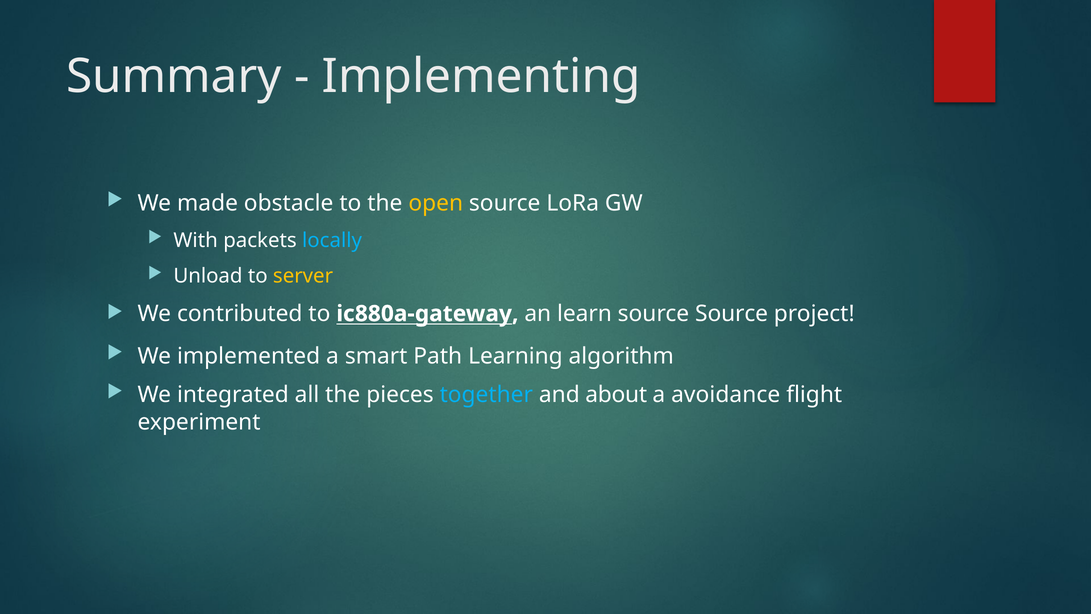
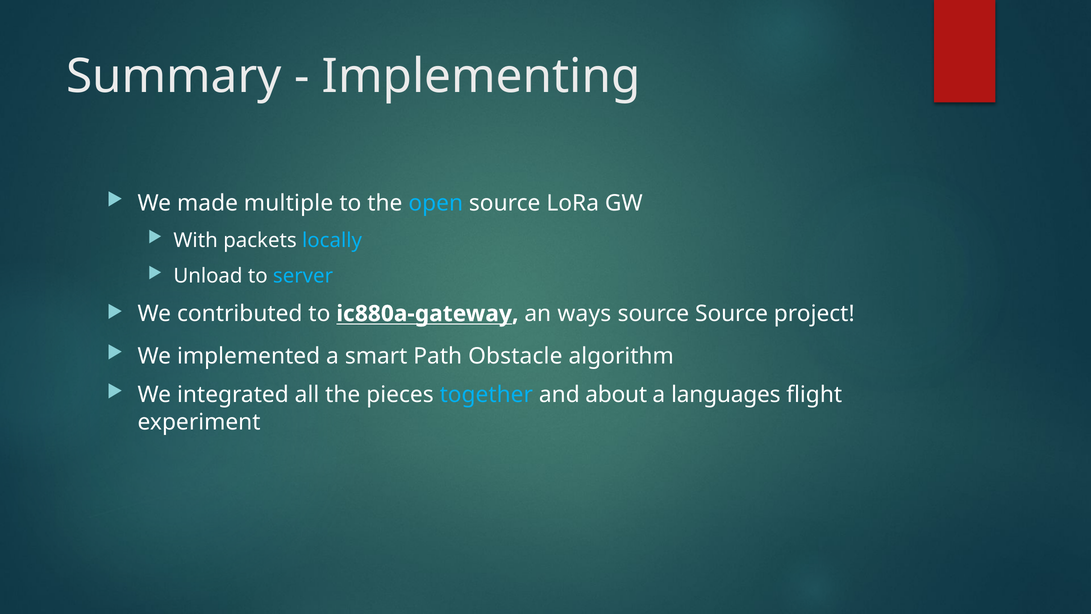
obstacle: obstacle -> multiple
open colour: yellow -> light blue
server colour: yellow -> light blue
learn: learn -> ways
Learning: Learning -> Obstacle
avoidance: avoidance -> languages
